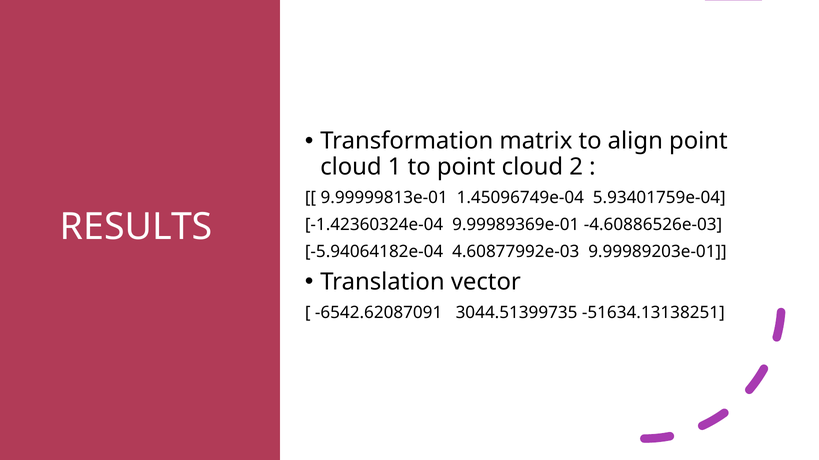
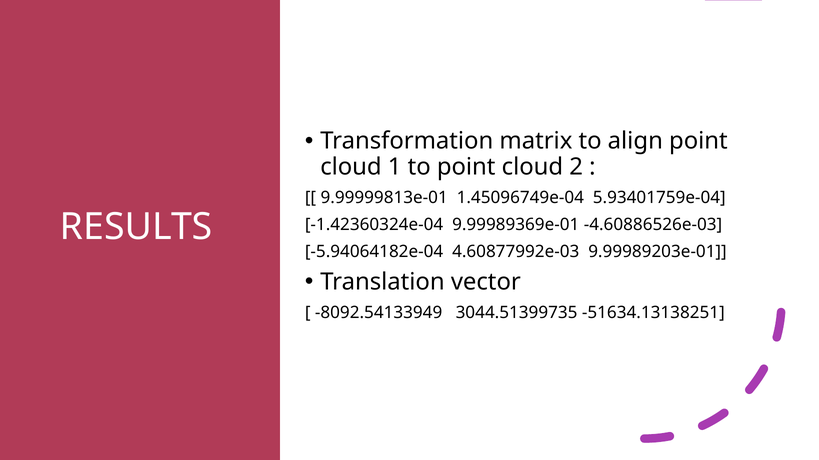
-6542.62087091: -6542.62087091 -> -8092.54133949
